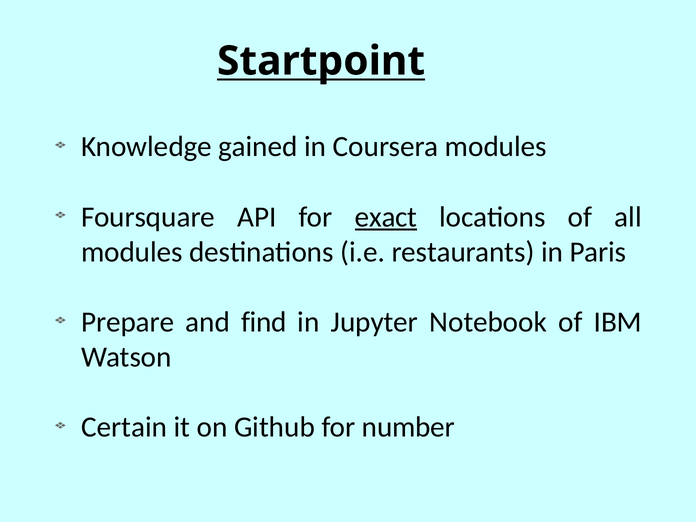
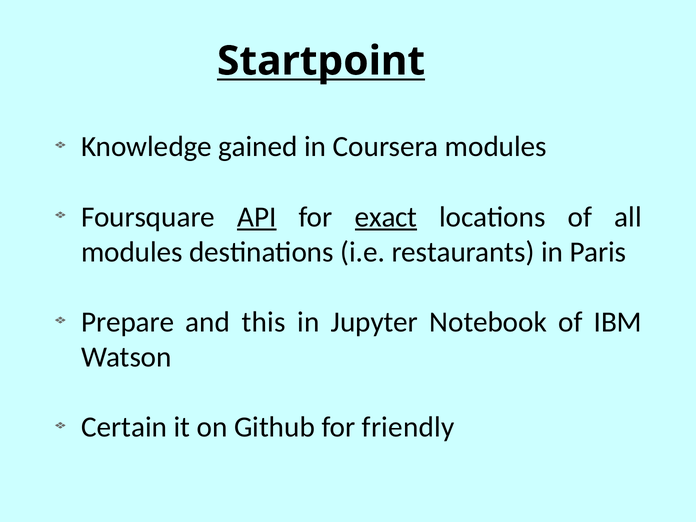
API underline: none -> present
find: find -> this
number: number -> friendly
